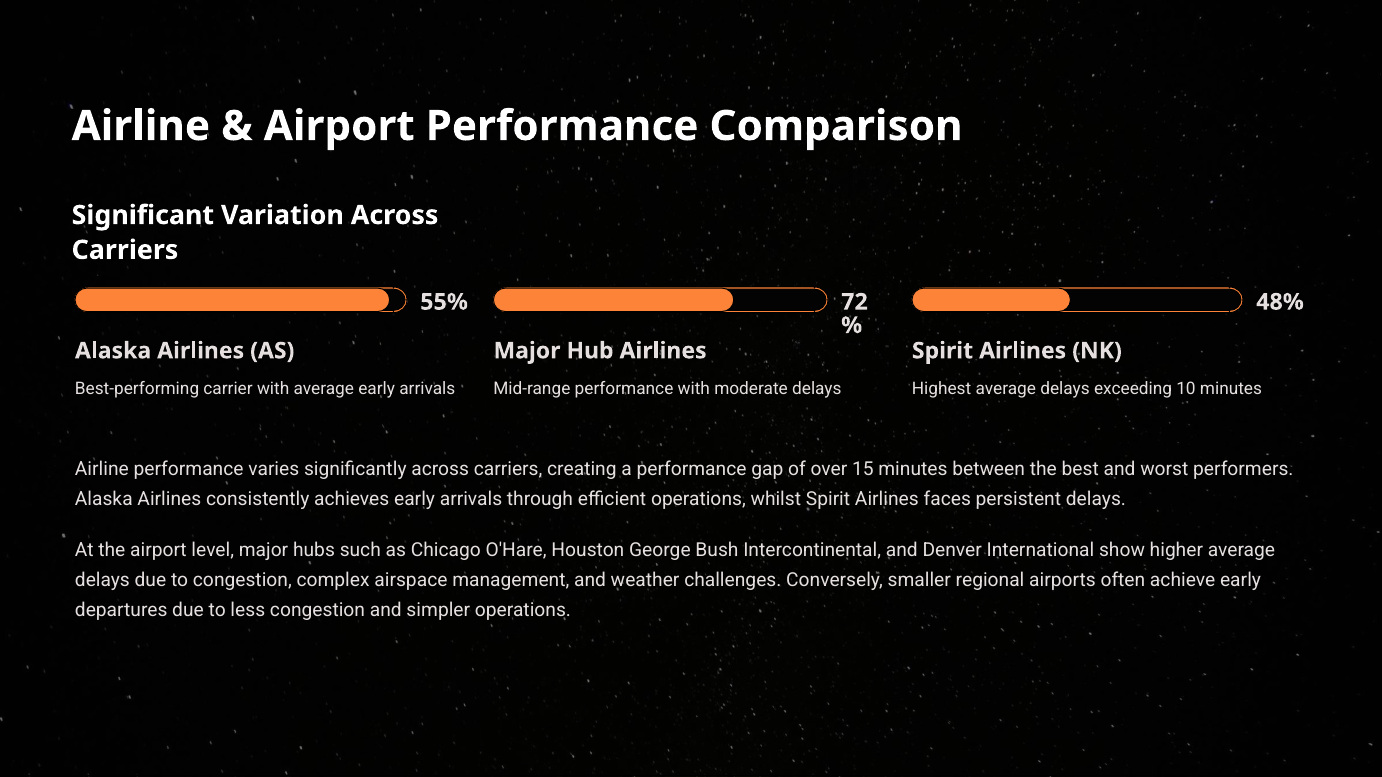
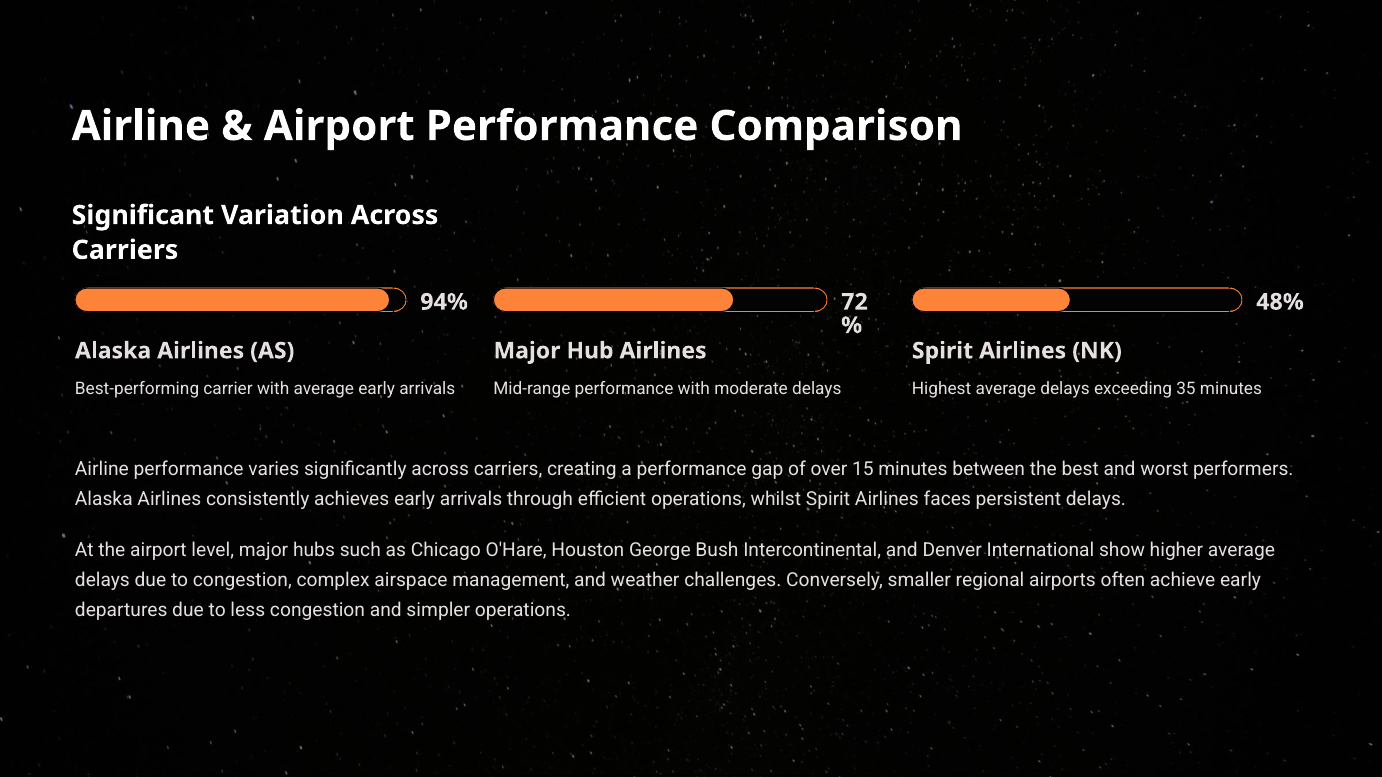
55%: 55% -> 94%
10: 10 -> 35
